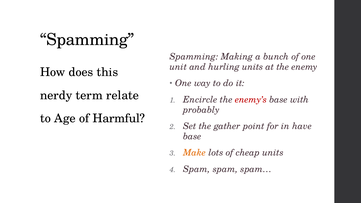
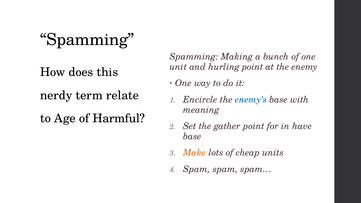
hurling units: units -> point
enemy’s colour: red -> blue
probably: probably -> meaning
